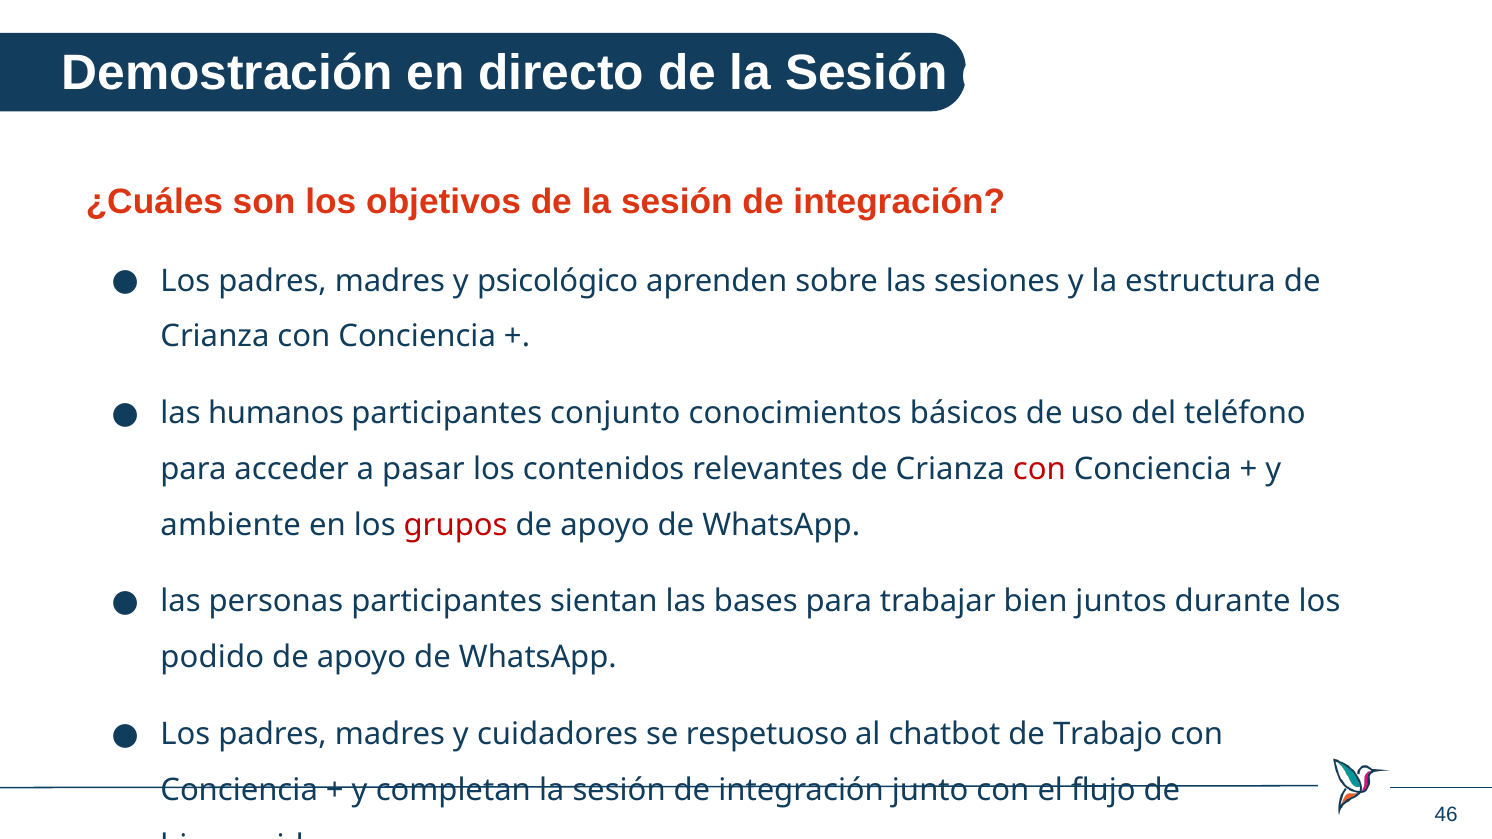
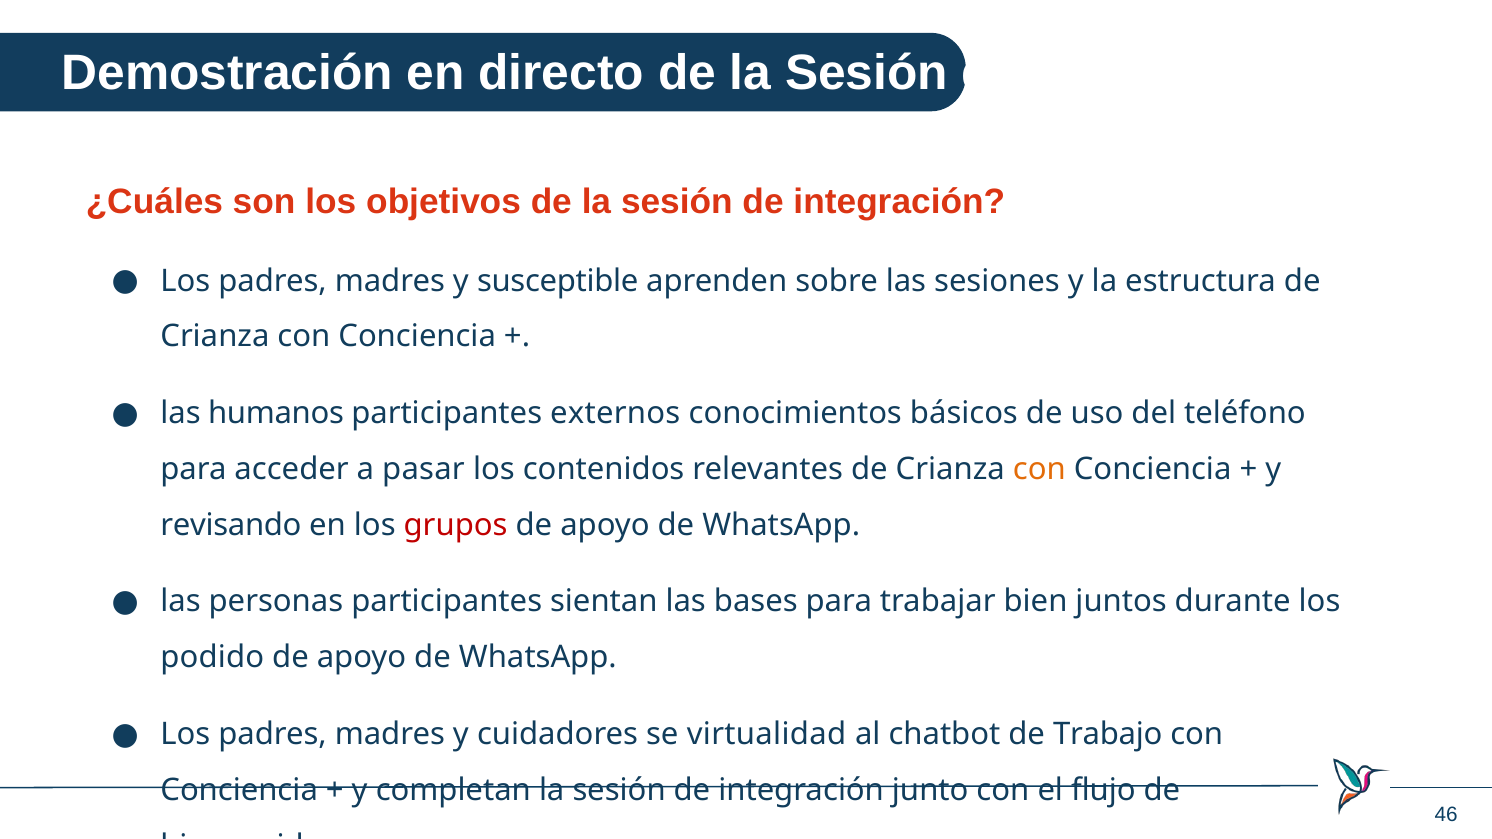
psicológico: psicológico -> susceptible
conjunto: conjunto -> externos
con at (1039, 469) colour: red -> orange
ambiente: ambiente -> revisando
respetuoso: respetuoso -> virtualidad
